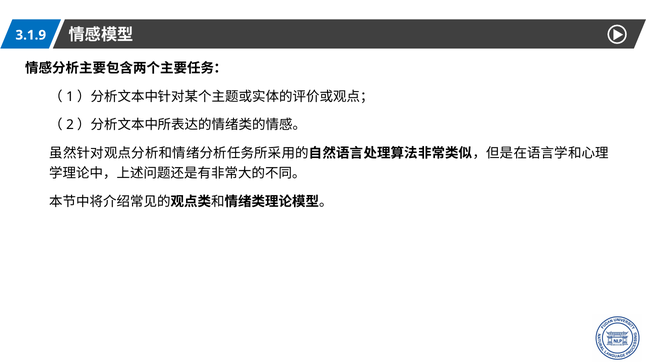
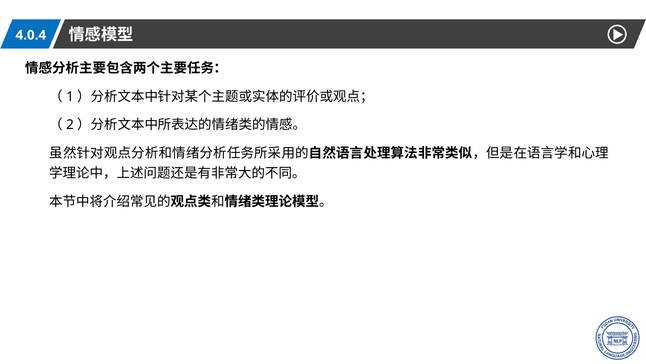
3.1.9: 3.1.9 -> 4.0.4
